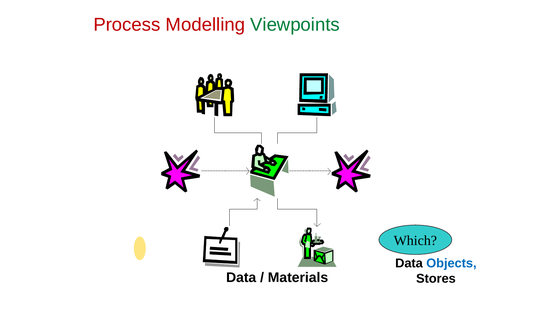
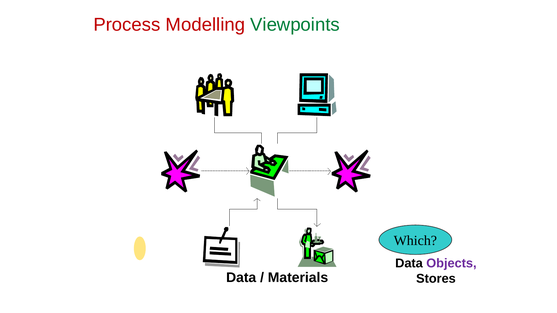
Objects colour: blue -> purple
